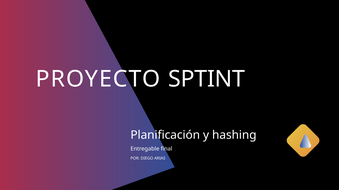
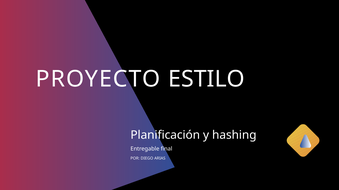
SPTINT: SPTINT -> ESTILO
